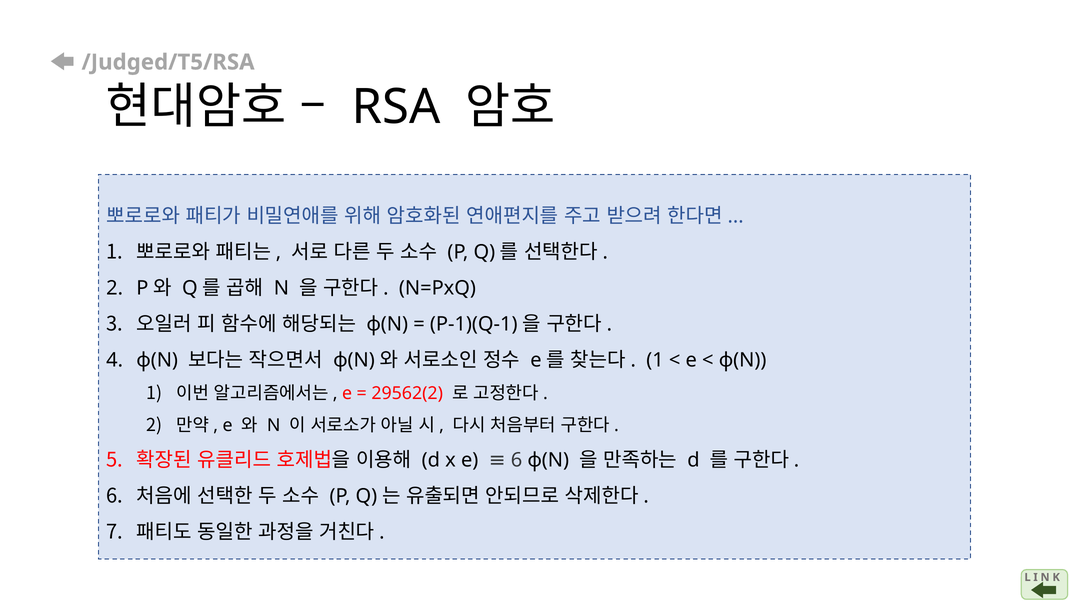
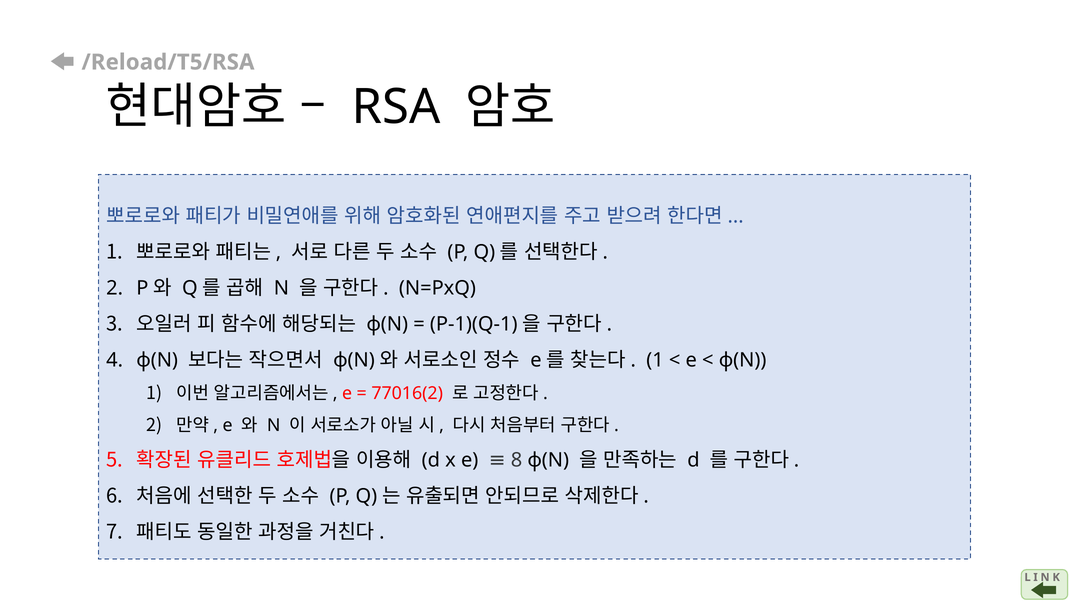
/Judged/T5/RSA: /Judged/T5/RSA -> /Reload/T5/RSA
29562(2: 29562(2 -> 77016(2
e 6: 6 -> 8
